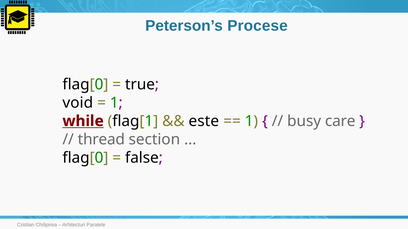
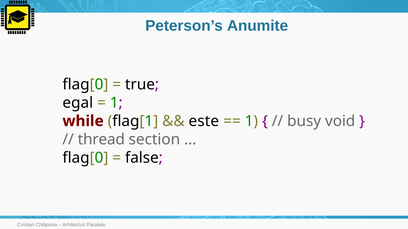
Procese: Procese -> Anumite
void: void -> egal
while underline: present -> none
care: care -> void
